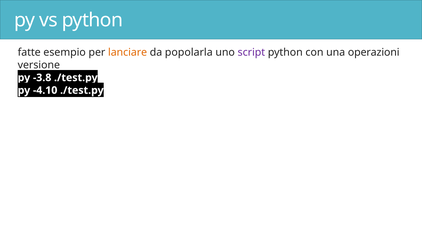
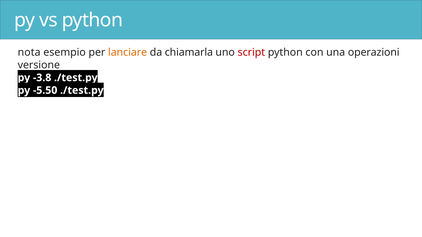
fatte: fatte -> nota
popolarla: popolarla -> chiamarla
script colour: purple -> red
-4.10: -4.10 -> -5.50
